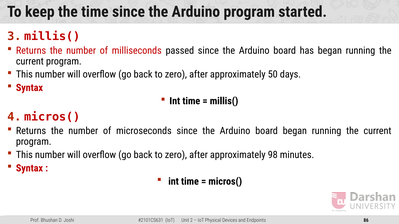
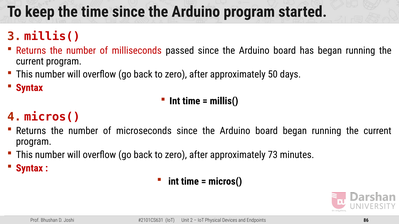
98: 98 -> 73
